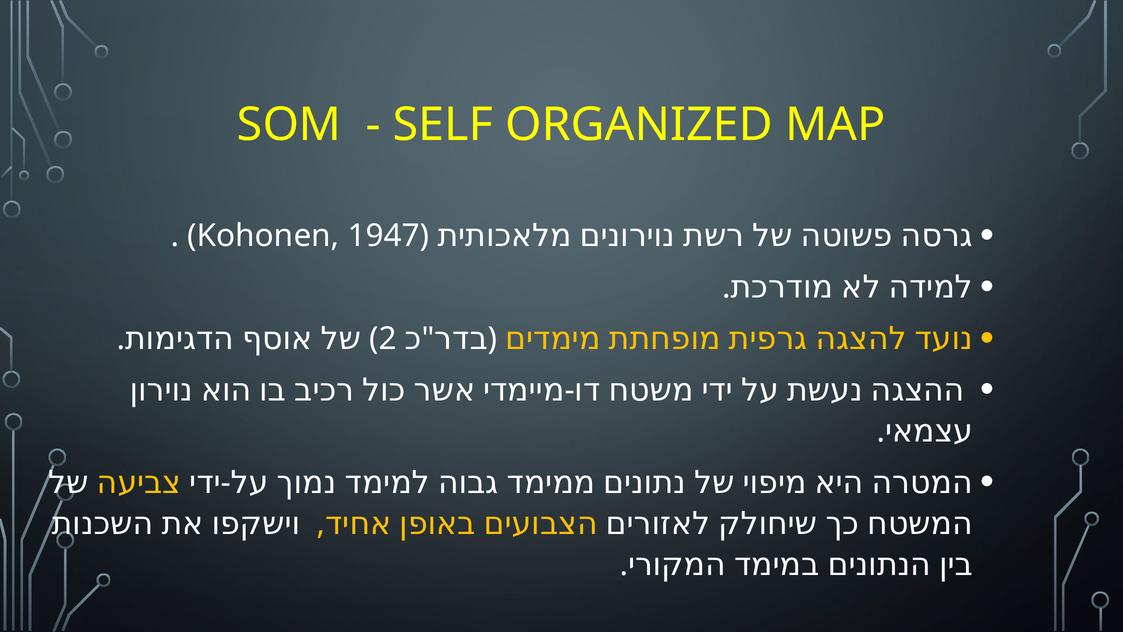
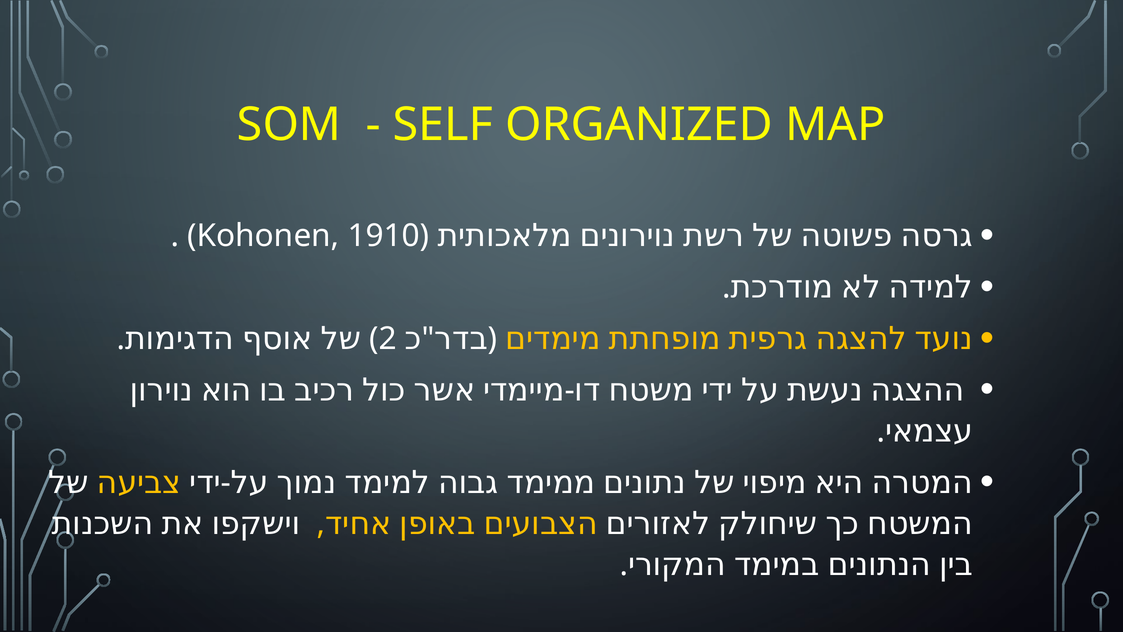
1947: 1947 -> 1910
